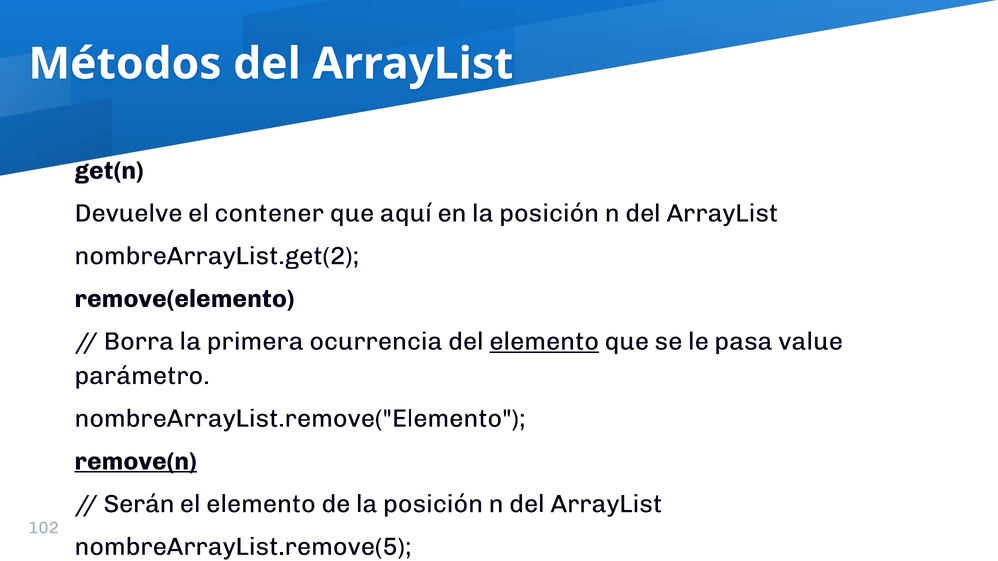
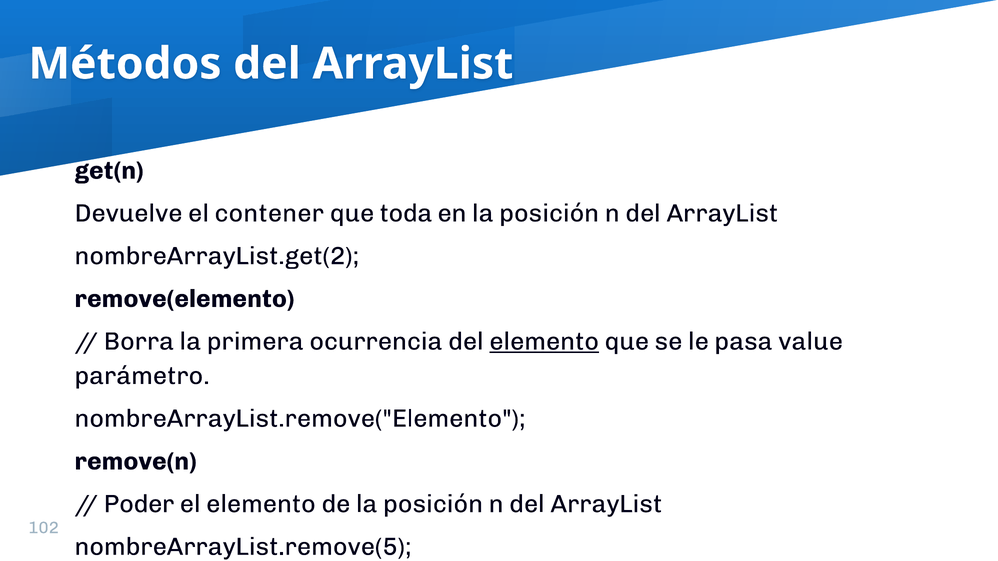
aquí: aquí -> toda
remove(n underline: present -> none
Serán: Serán -> Poder
